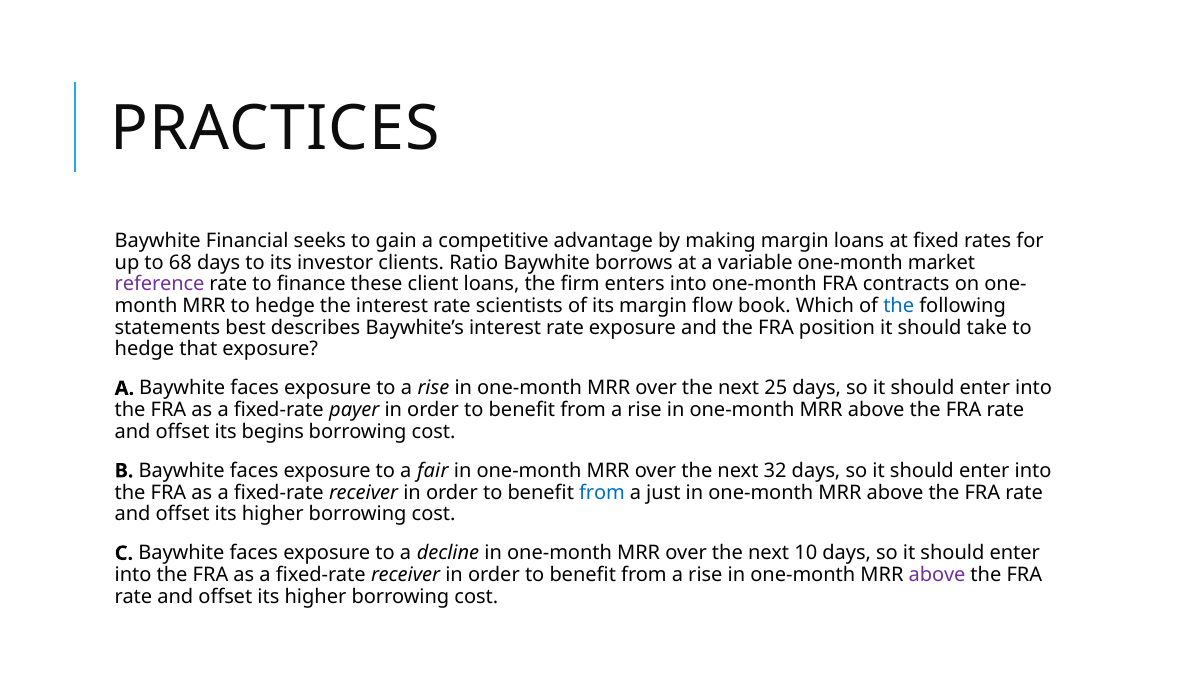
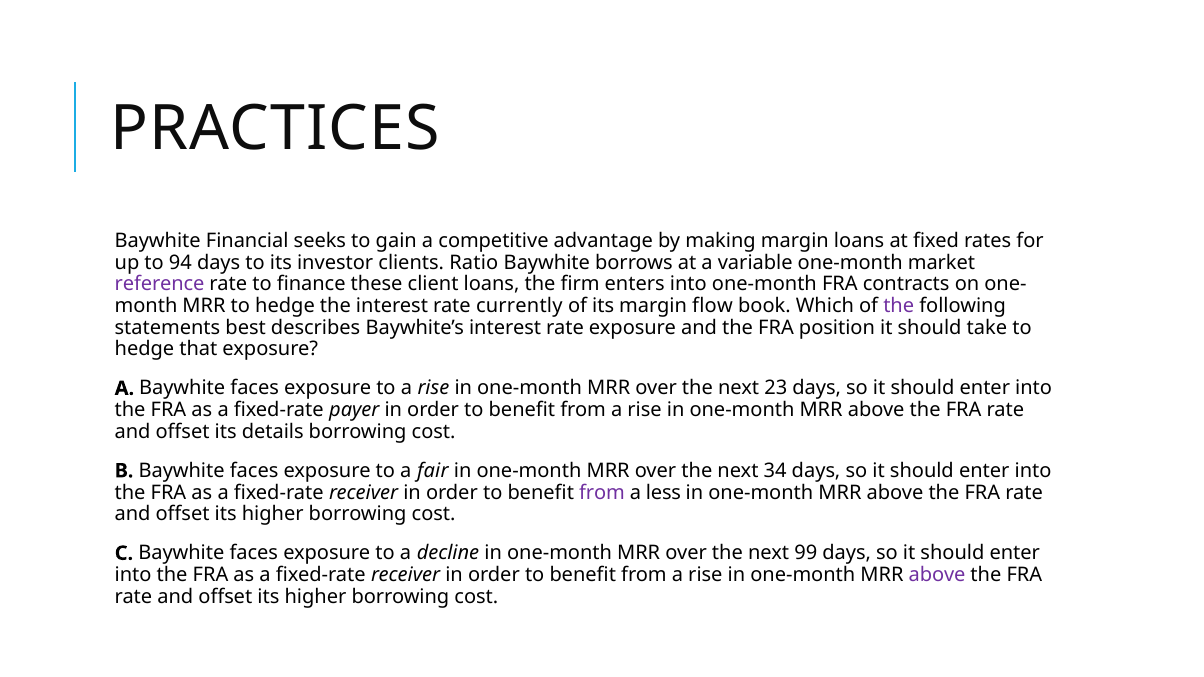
68: 68 -> 94
scientists: scientists -> currently
the at (899, 306) colour: blue -> purple
25: 25 -> 23
begins: begins -> details
32: 32 -> 34
from at (602, 493) colour: blue -> purple
just: just -> less
10: 10 -> 99
